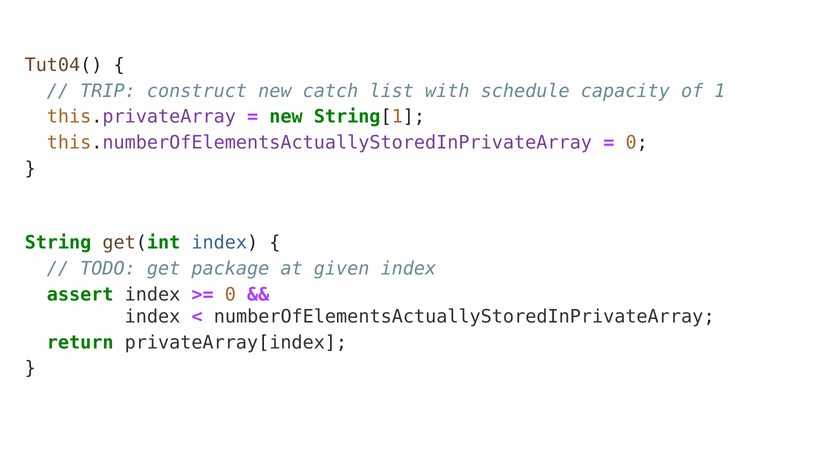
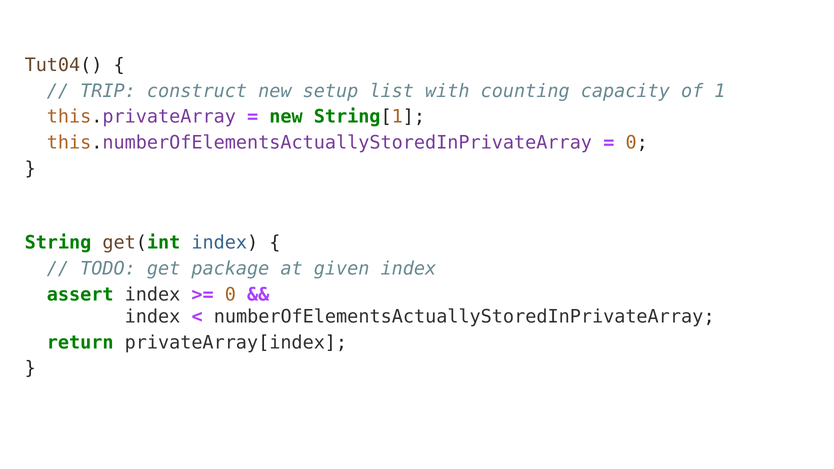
catch: catch -> setup
schedule: schedule -> counting
